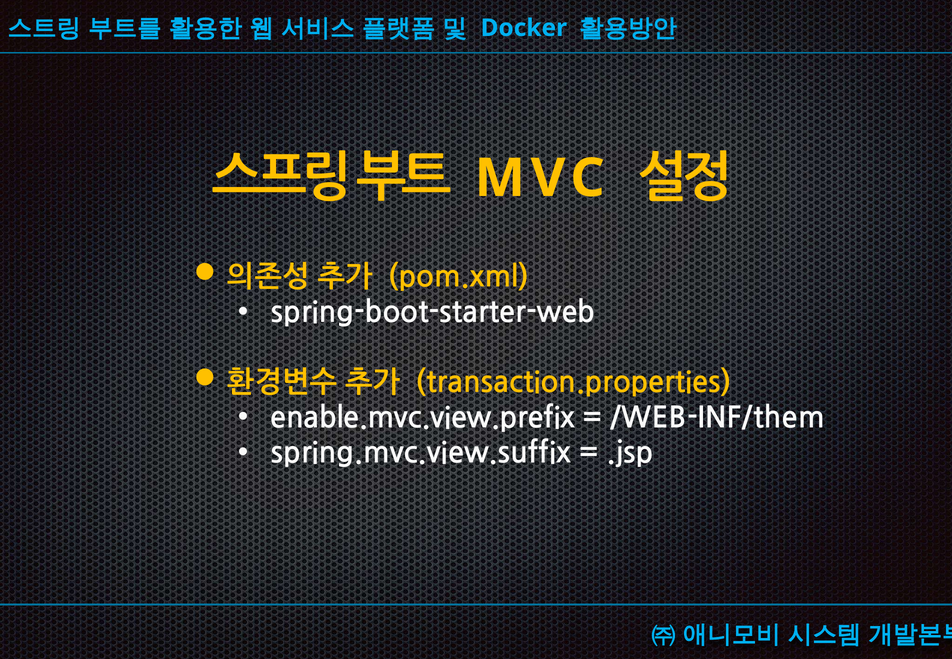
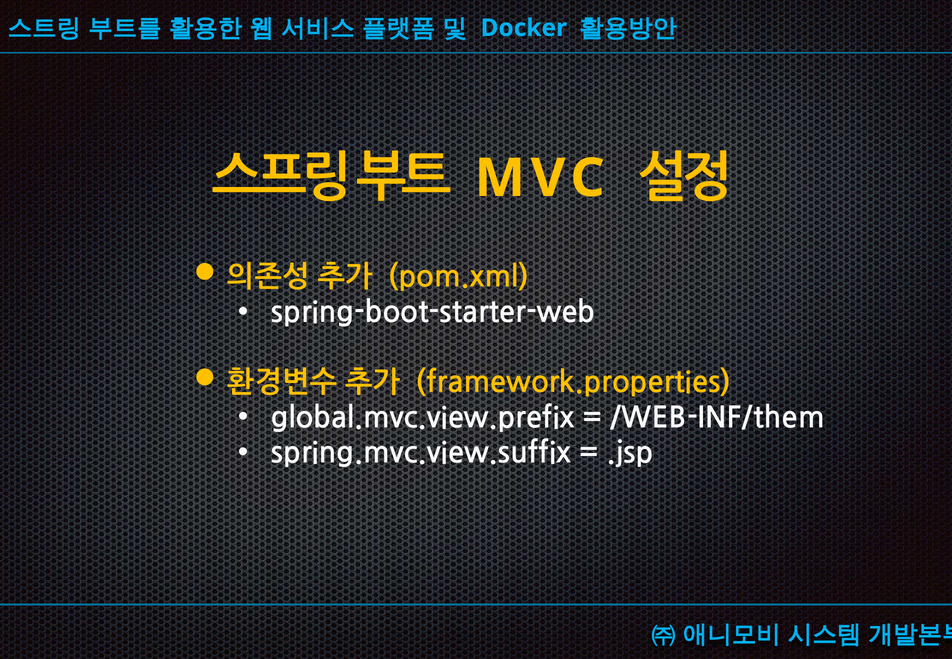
transaction.properties: transaction.properties -> framework.properties
enable.mvc.view.prefix: enable.mvc.view.prefix -> global.mvc.view.prefix
